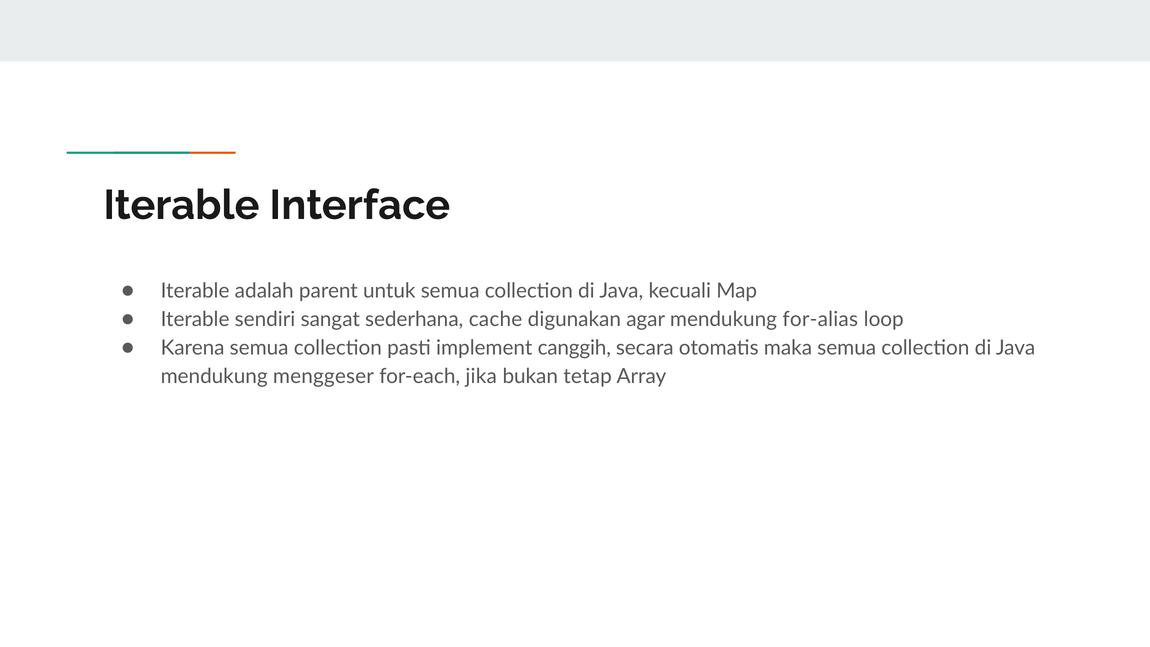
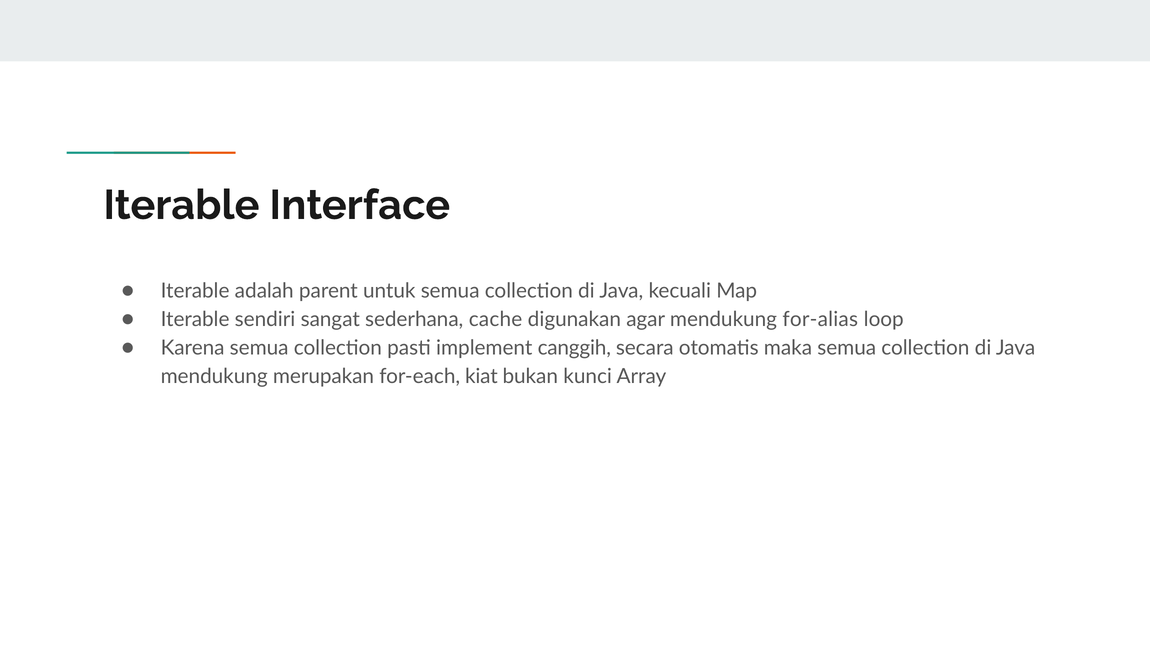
menggeser: menggeser -> merupakan
jika: jika -> kiat
tetap: tetap -> kunci
